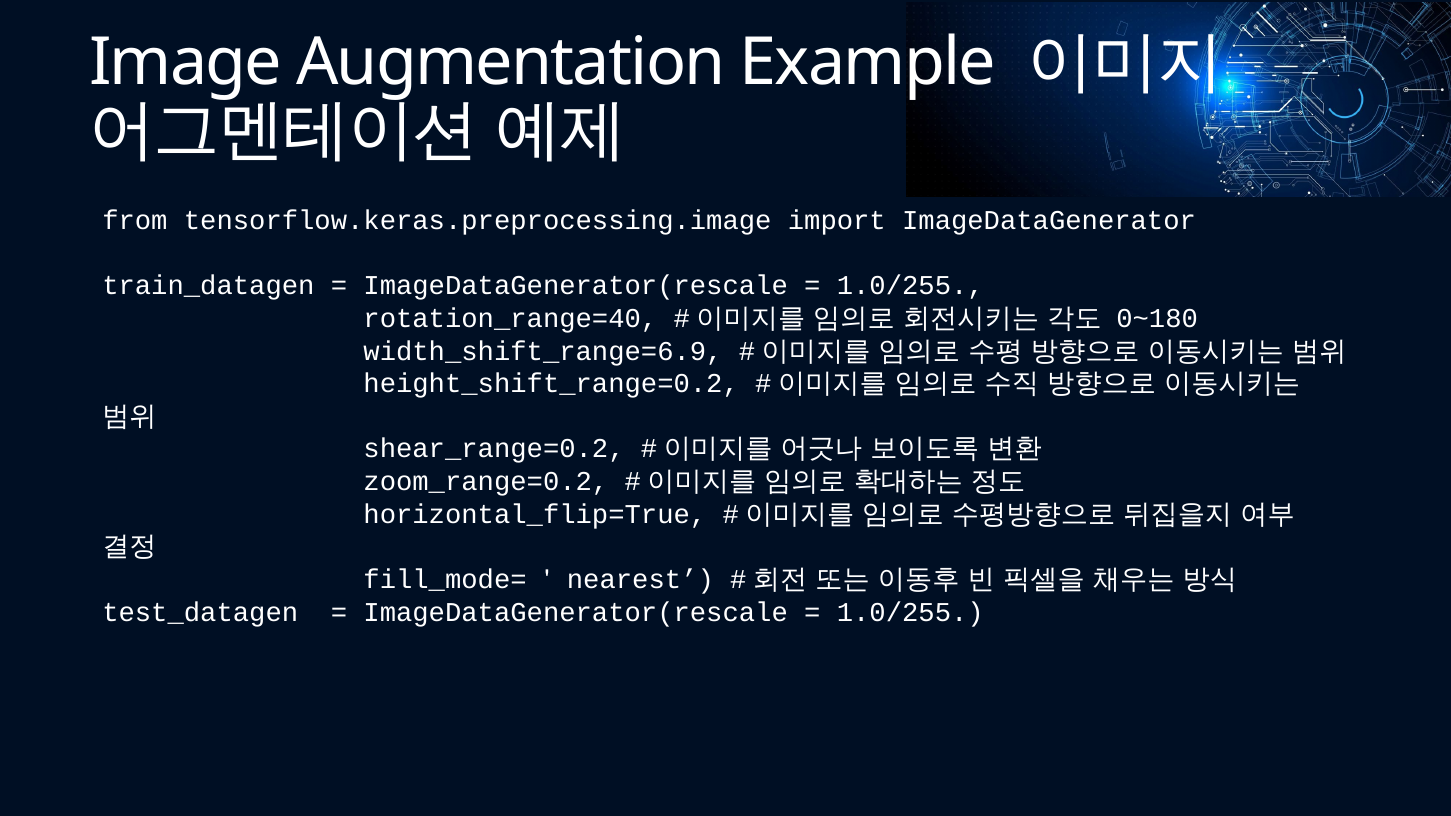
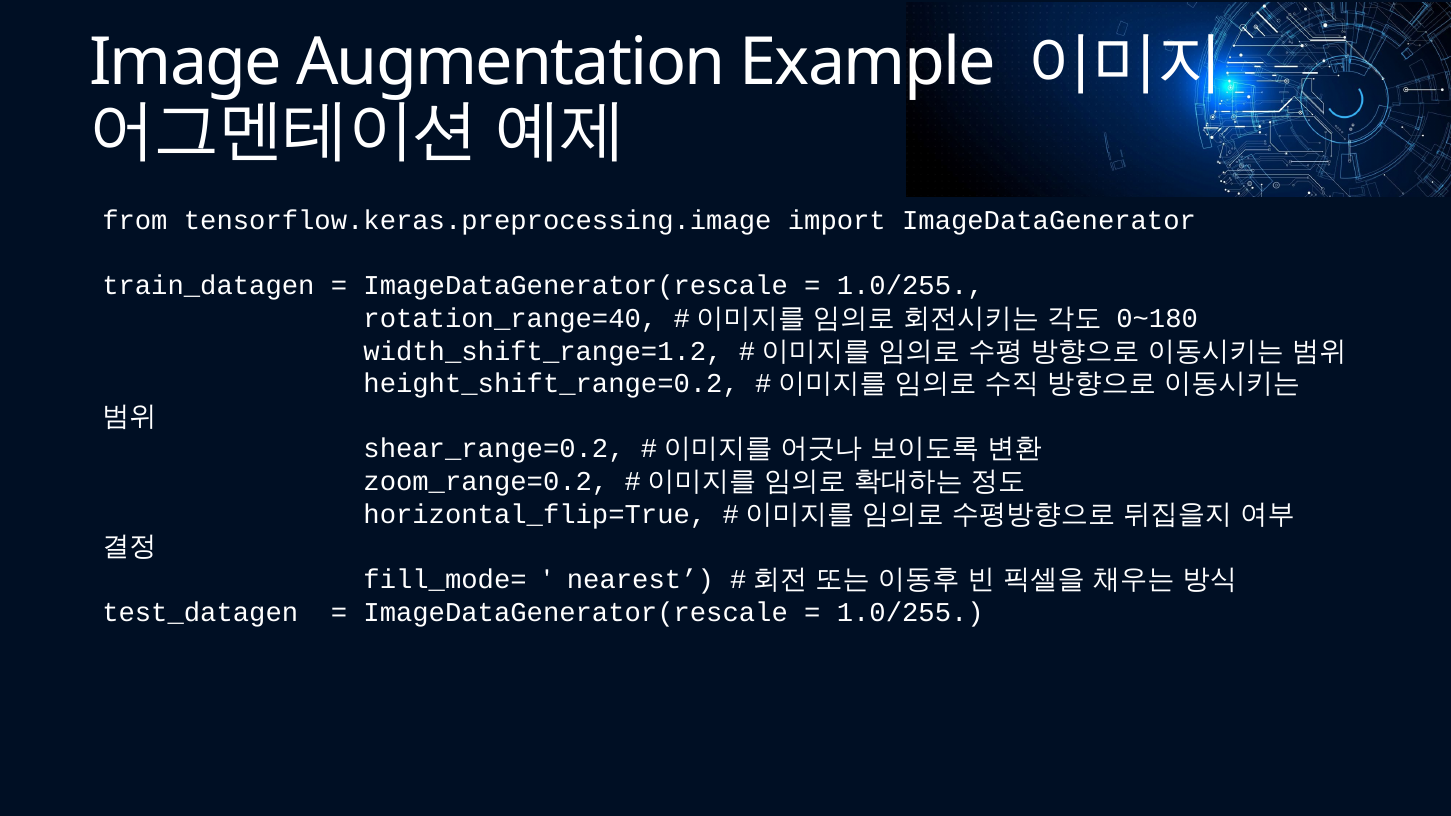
width_shift_range=6.9: width_shift_range=6.9 -> width_shift_range=1.2
